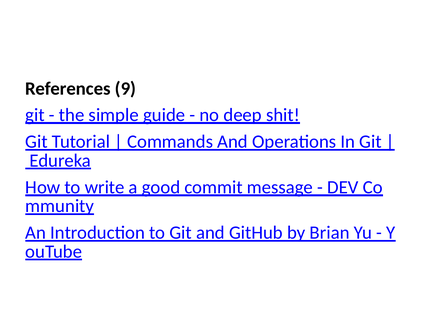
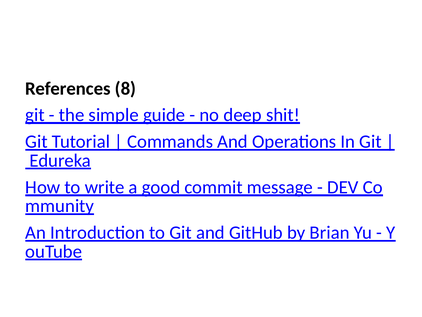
9: 9 -> 8
